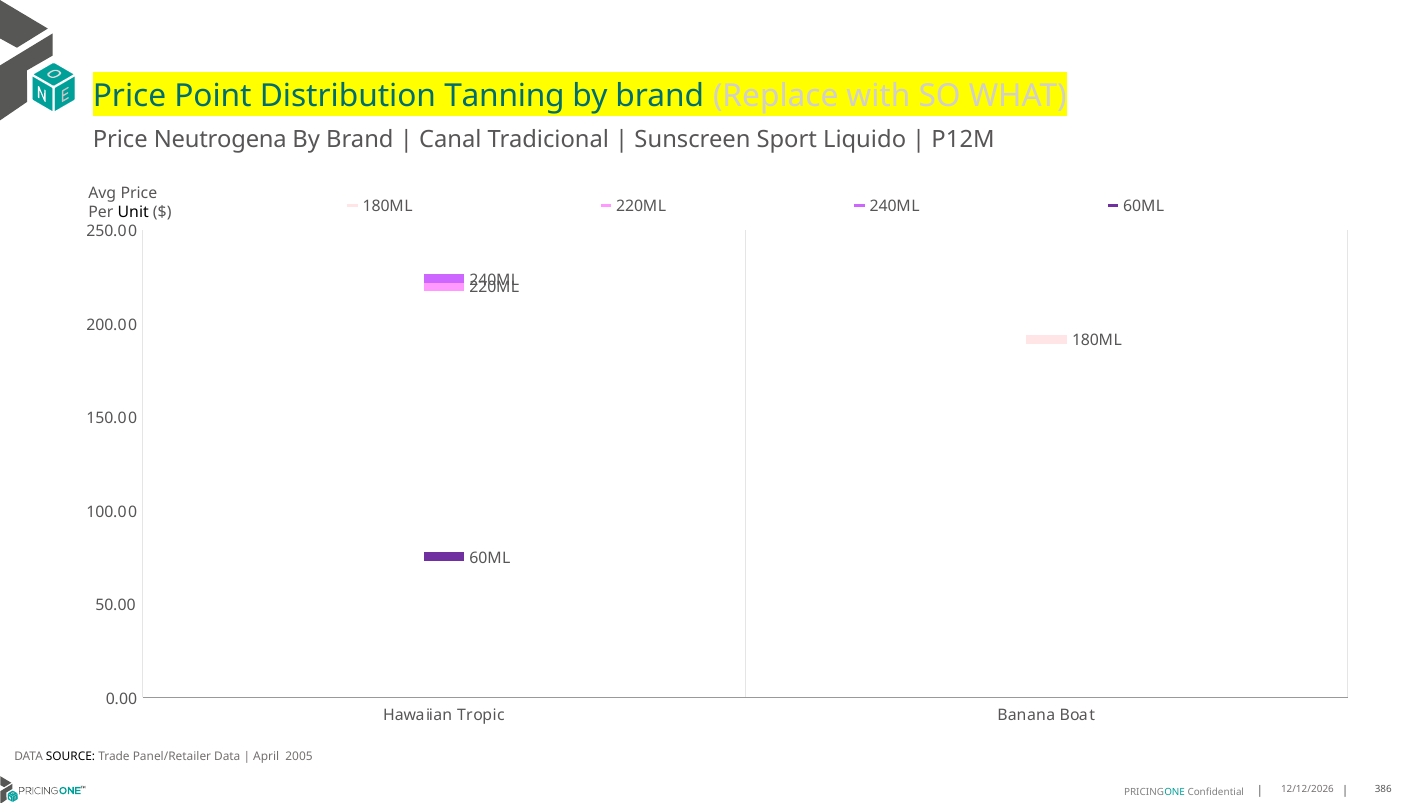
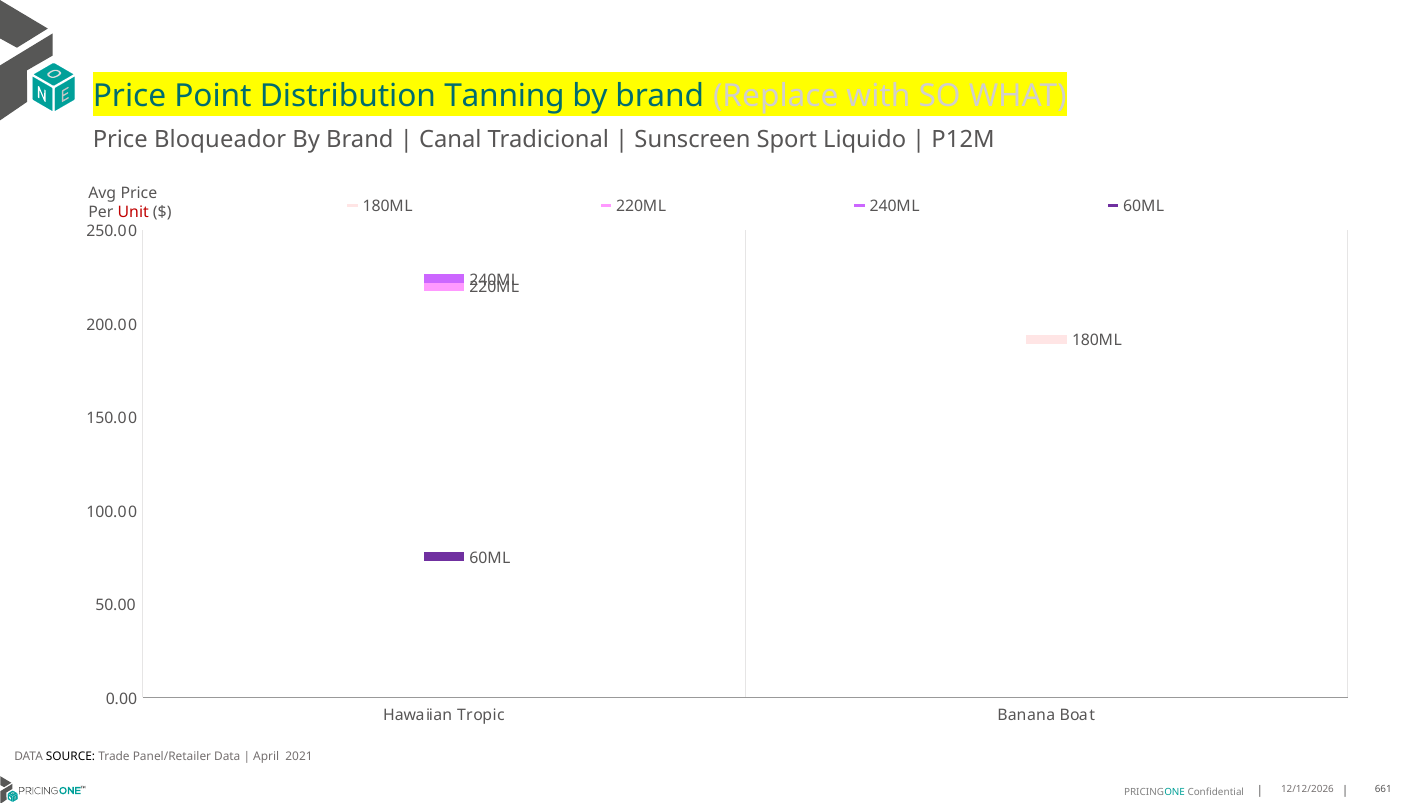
Neutrogena: Neutrogena -> Bloqueador
Unit colour: black -> red
2005: 2005 -> 2021
386: 386 -> 661
